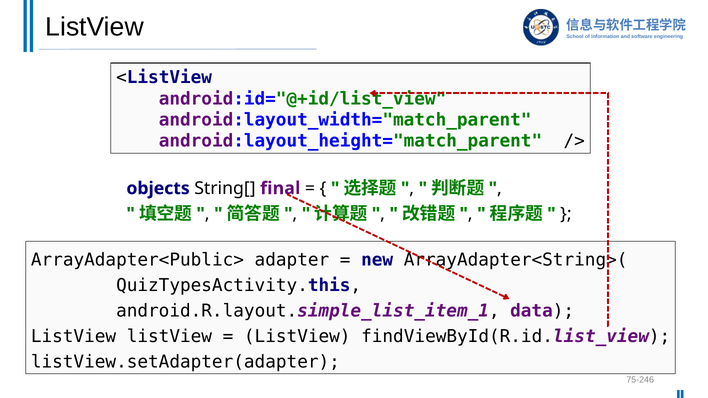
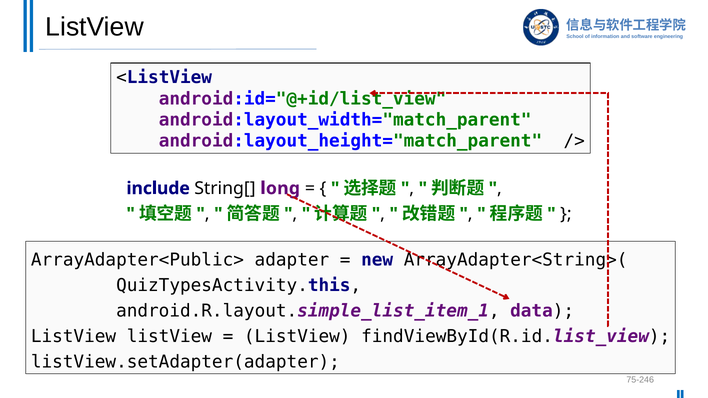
objects: objects -> include
final: final -> long
